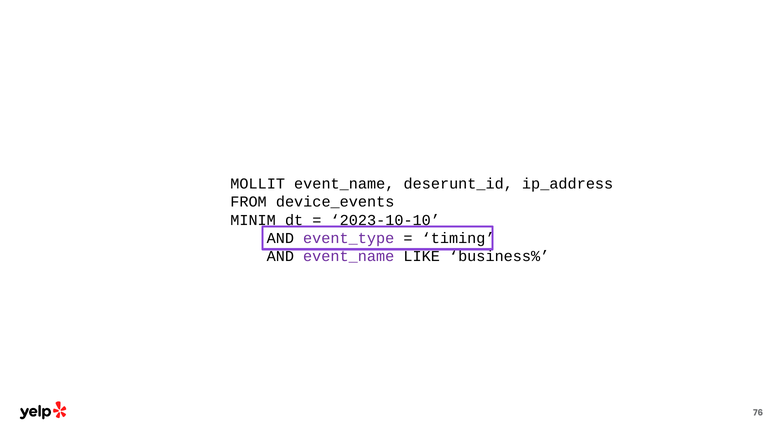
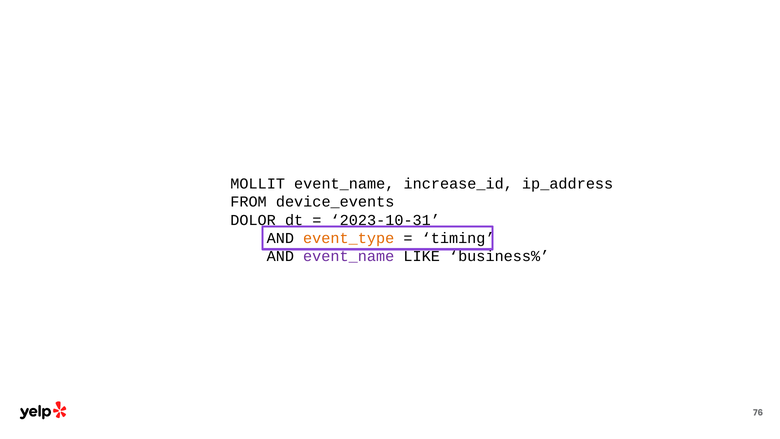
deserunt_id: deserunt_id -> increase_id
MINIM: MINIM -> DOLOR
2023-10-10: 2023-10-10 -> 2023-10-31
event_type colour: purple -> orange
